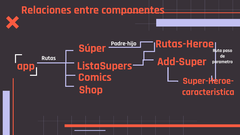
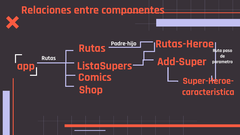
Súper at (92, 48): Súper -> Rutas
